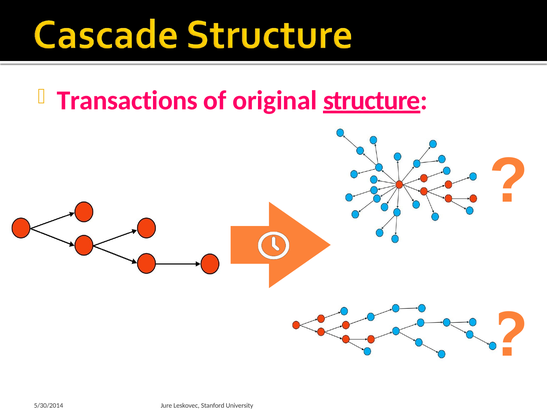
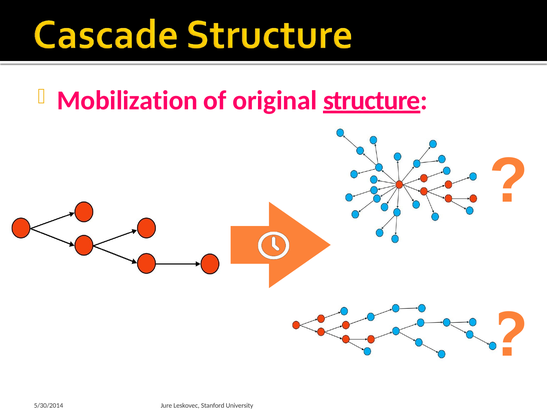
Transactions: Transactions -> Mobilization
